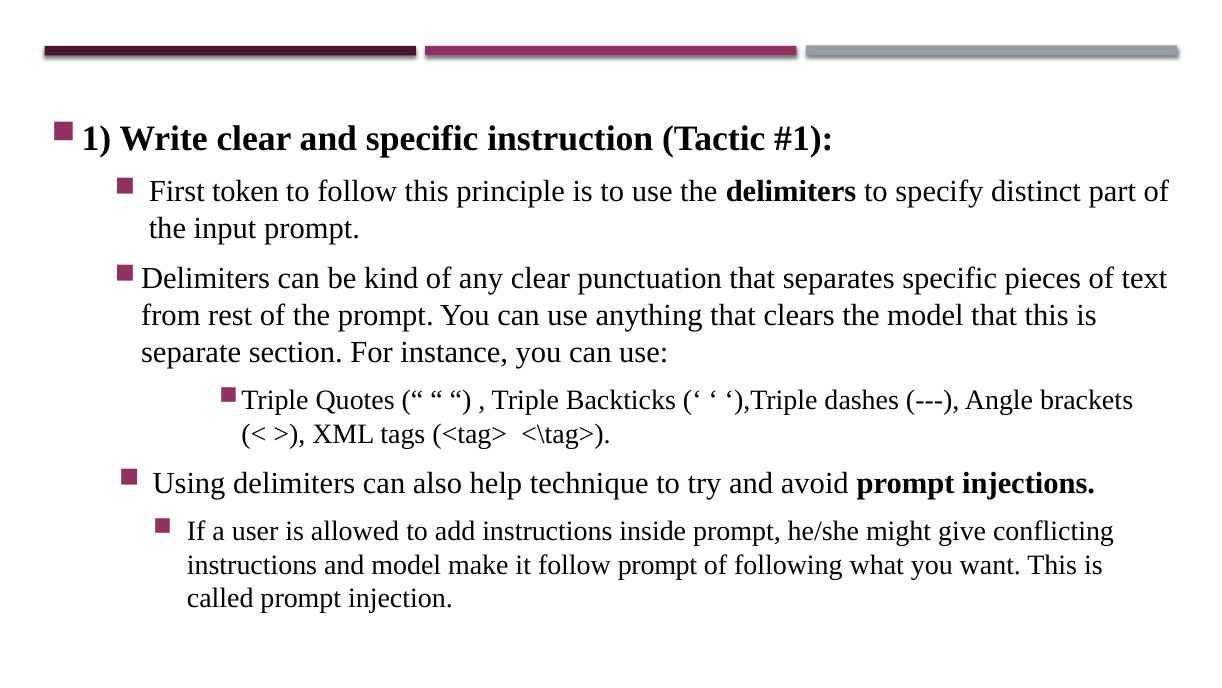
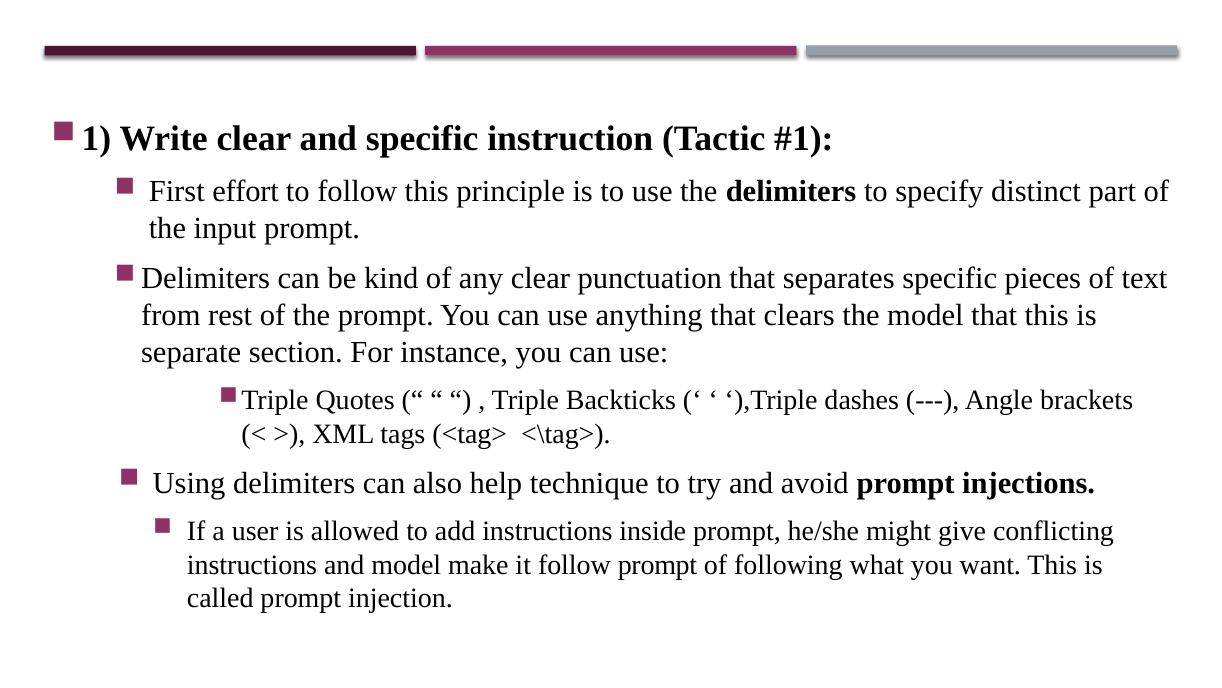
token: token -> effort
